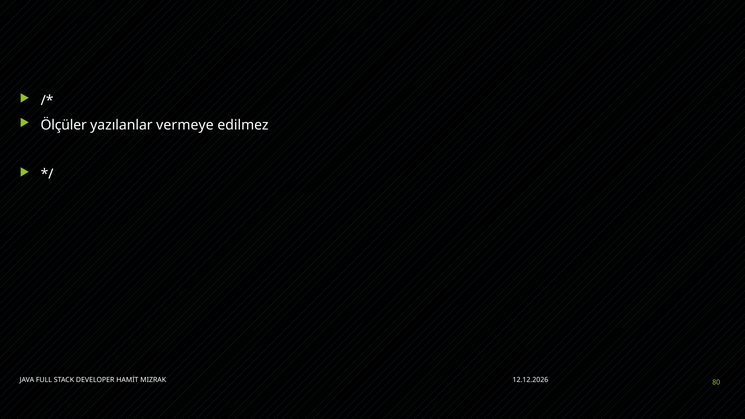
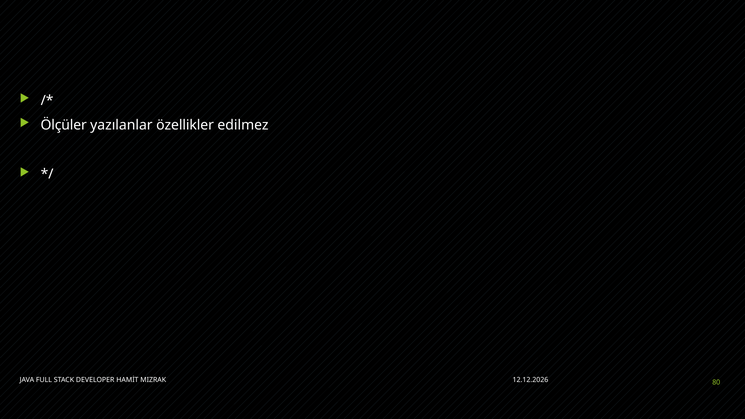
vermeye: vermeye -> özellikler
